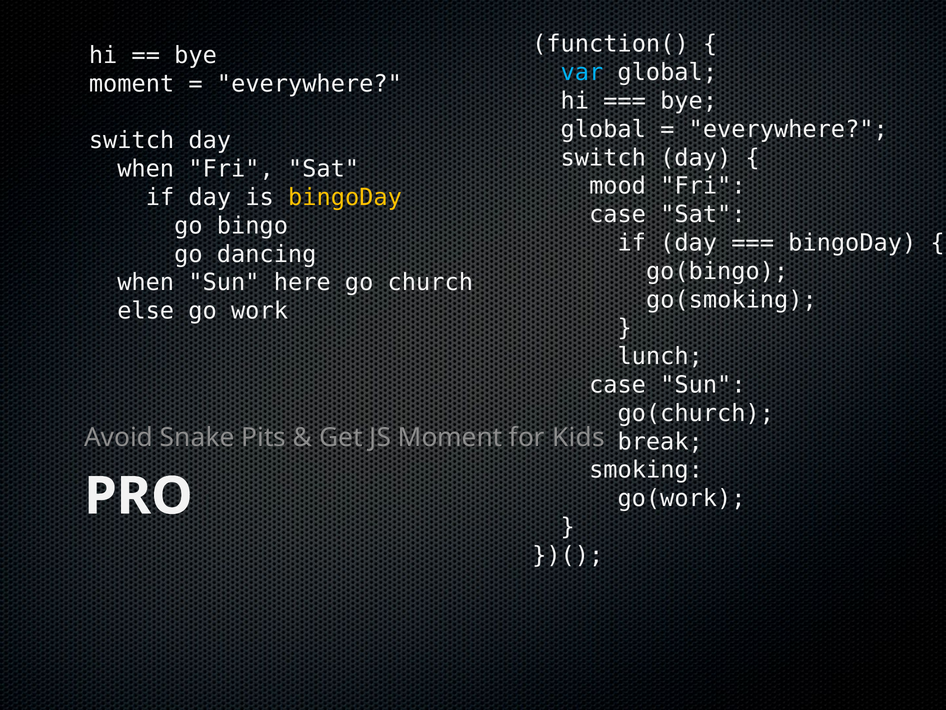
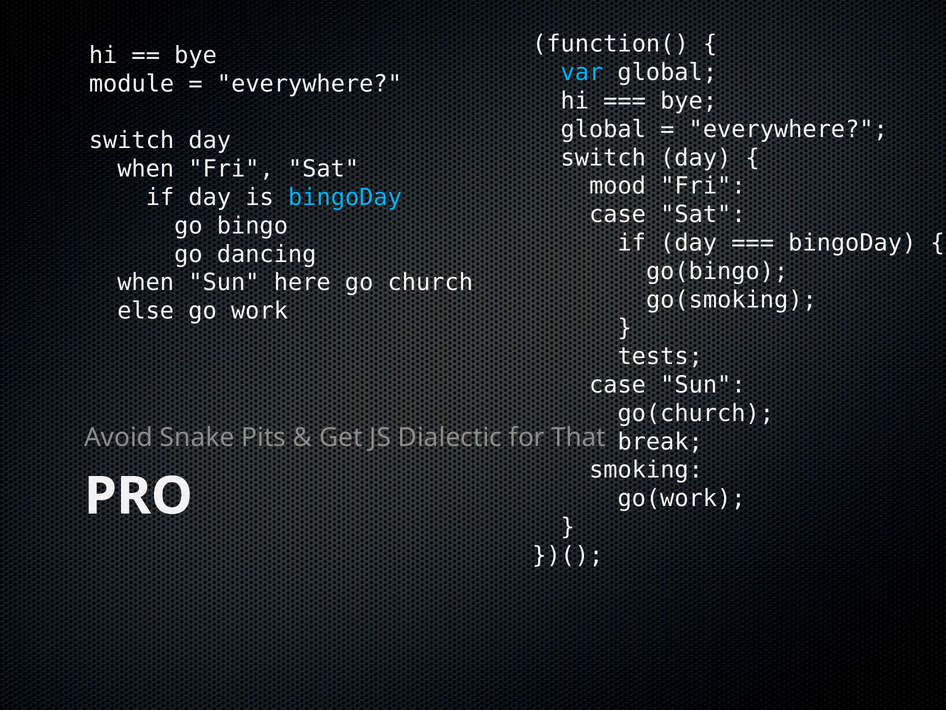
moment at (132, 84): moment -> module
bingoDay at (345, 197) colour: yellow -> light blue
lunch: lunch -> tests
JS Moment: Moment -> Dialectic
Kids: Kids -> That
